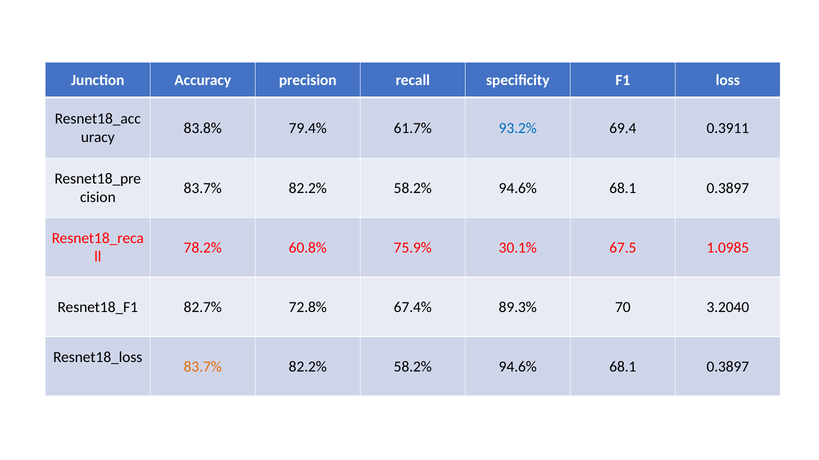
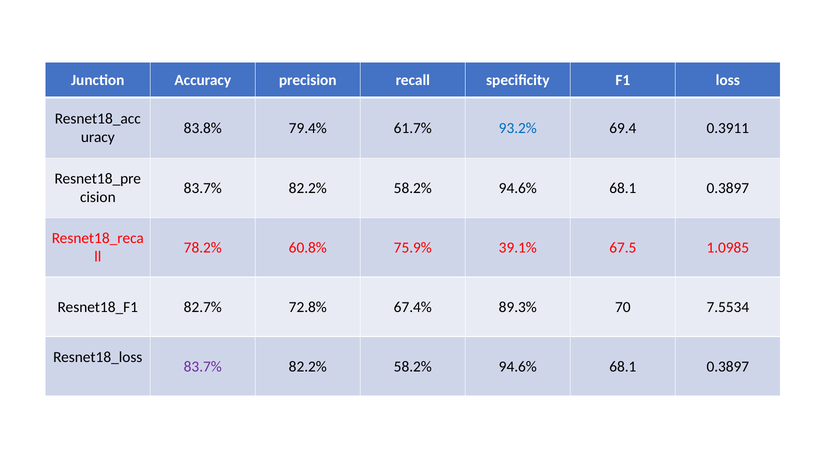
30.1%: 30.1% -> 39.1%
3.2040: 3.2040 -> 7.5534
83.7% at (203, 367) colour: orange -> purple
